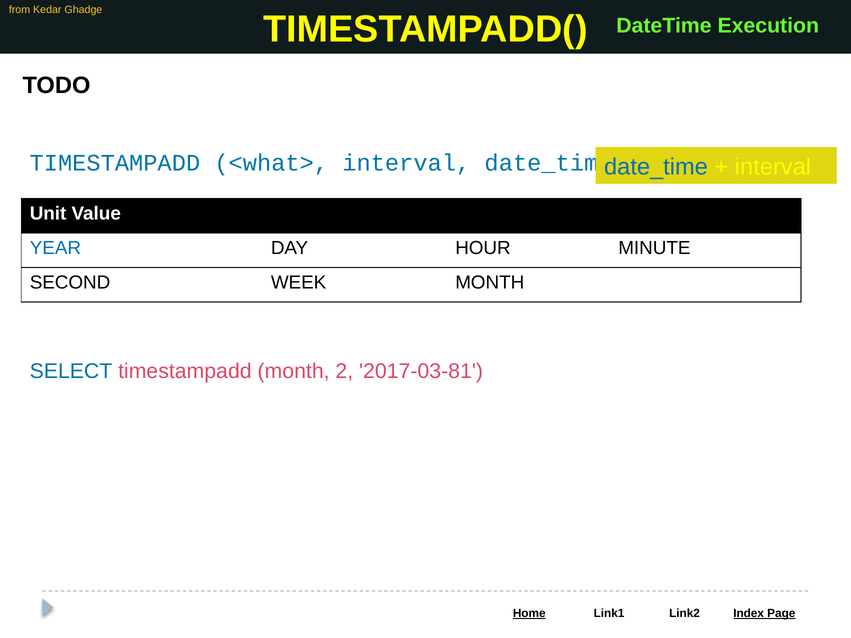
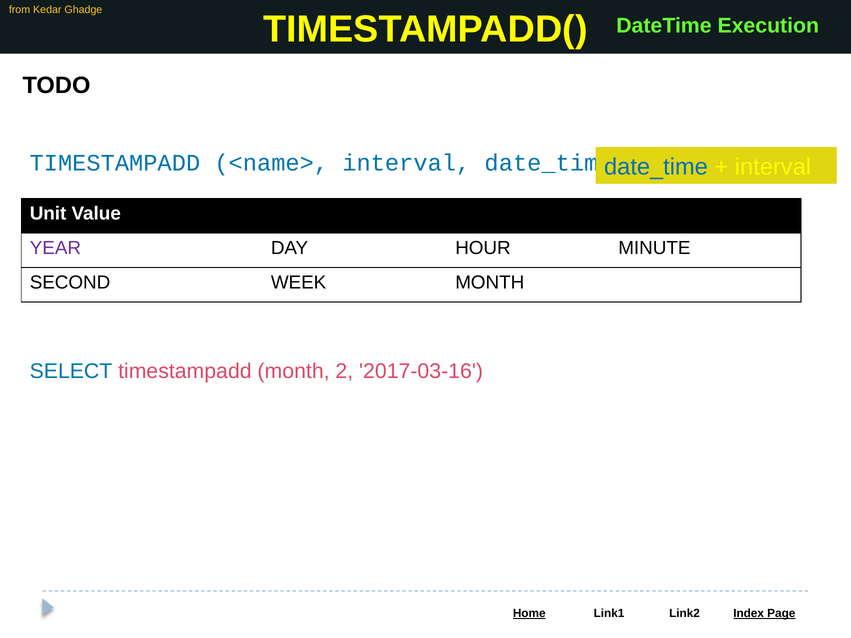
<what>: <what> -> <name>
YEAR colour: blue -> purple
2017-03-81: 2017-03-81 -> 2017-03-16
